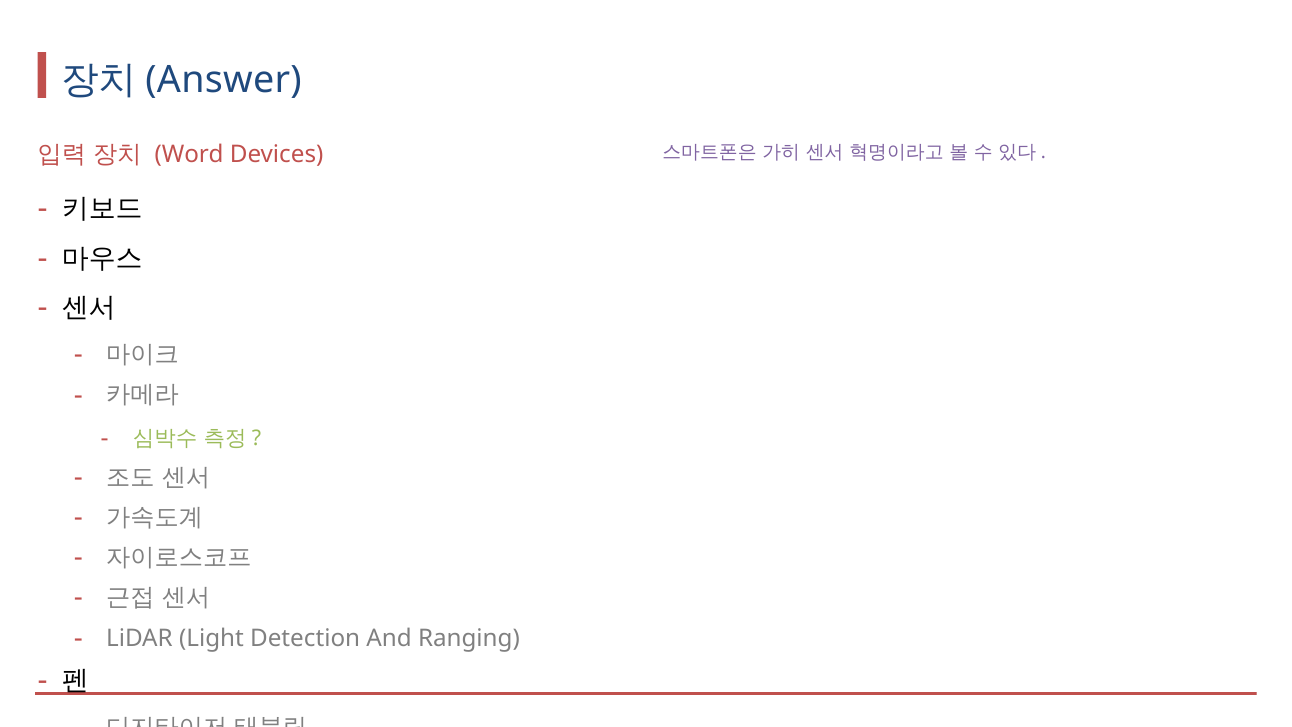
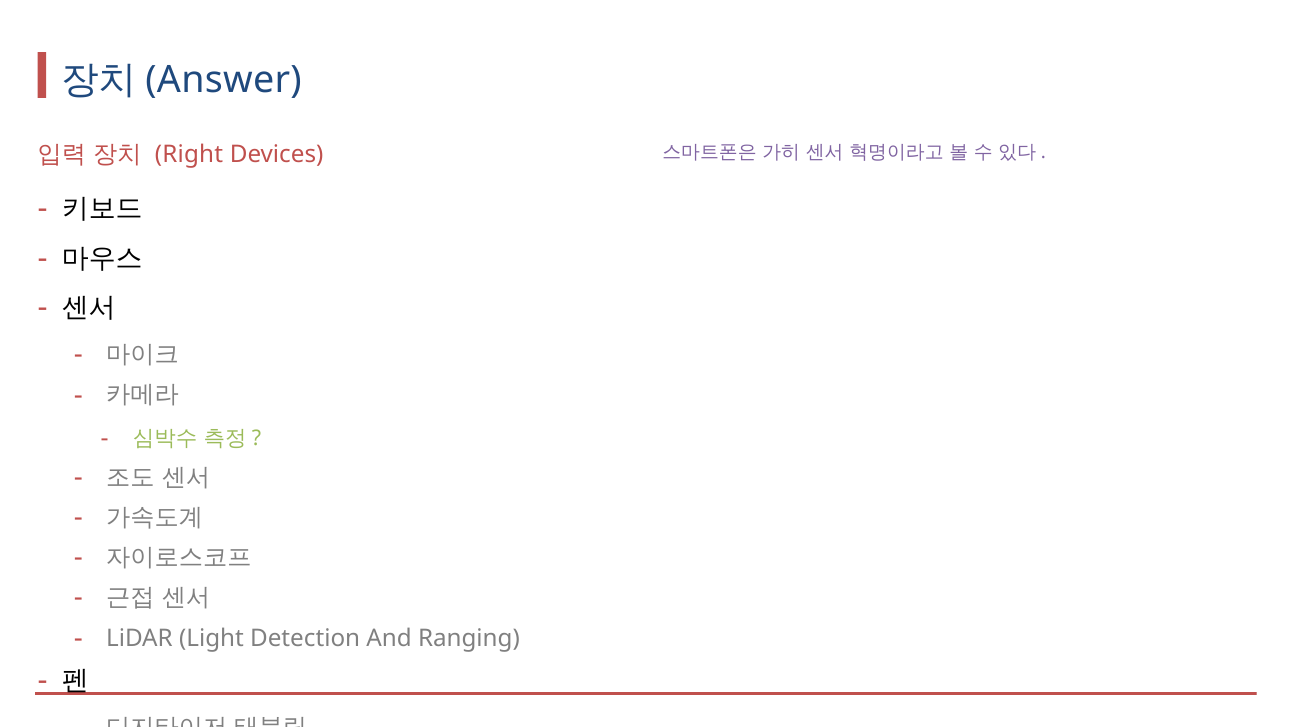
Word: Word -> Right
